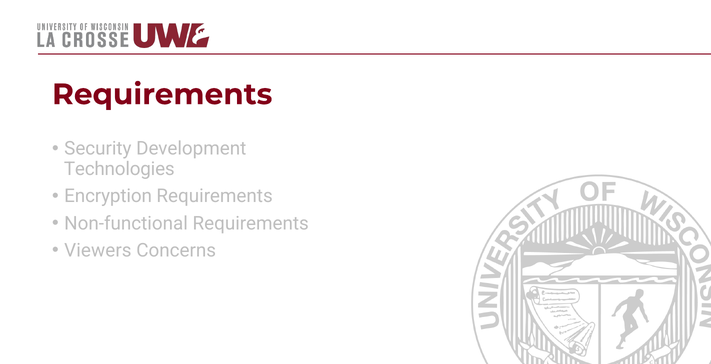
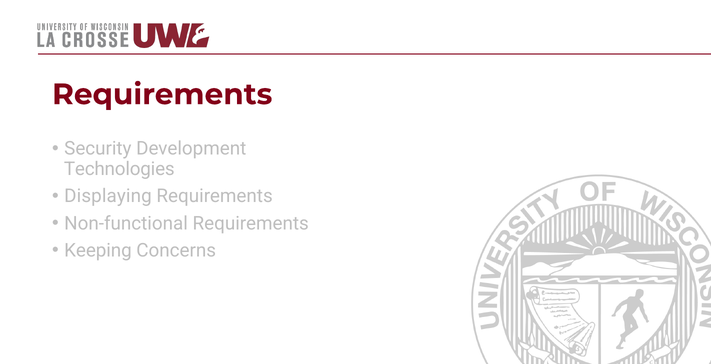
Encryption: Encryption -> Displaying
Viewers: Viewers -> Keeping
